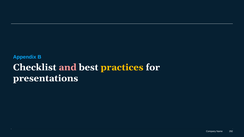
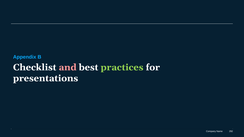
practices colour: yellow -> light green
